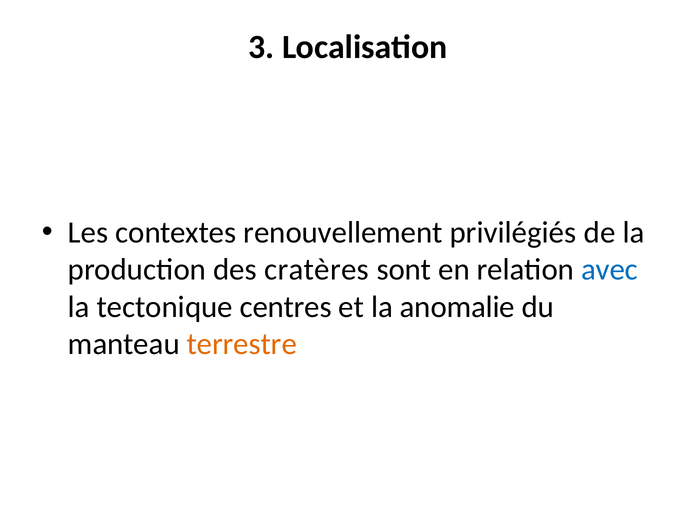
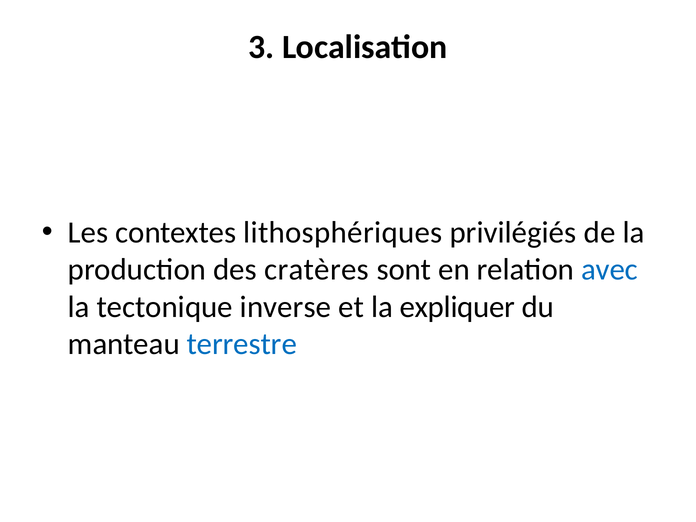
renouvellement: renouvellement -> lithosphériques
centres: centres -> inverse
anomalie: anomalie -> expliquer
terrestre colour: orange -> blue
